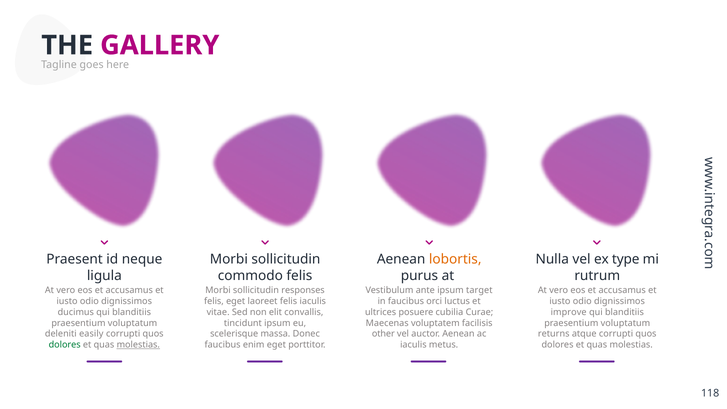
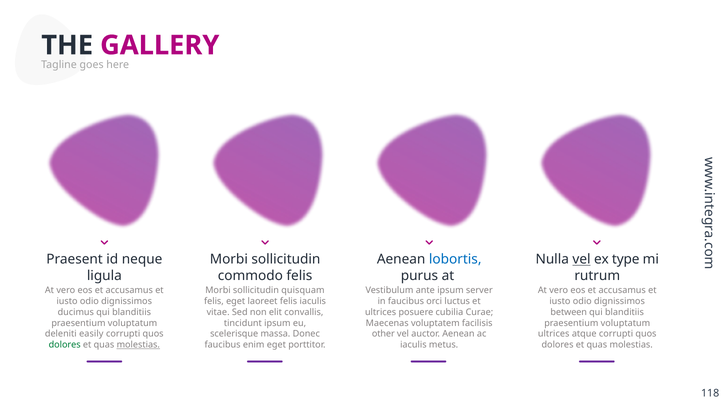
lobortis colour: orange -> blue
vel at (582, 259) underline: none -> present
responses: responses -> quisquam
target: target -> server
improve: improve -> between
returns at (554, 334): returns -> ultrices
